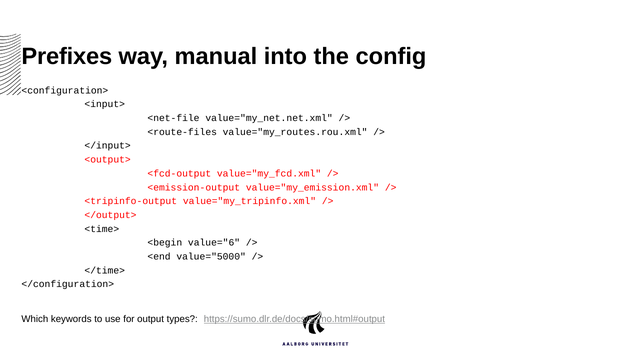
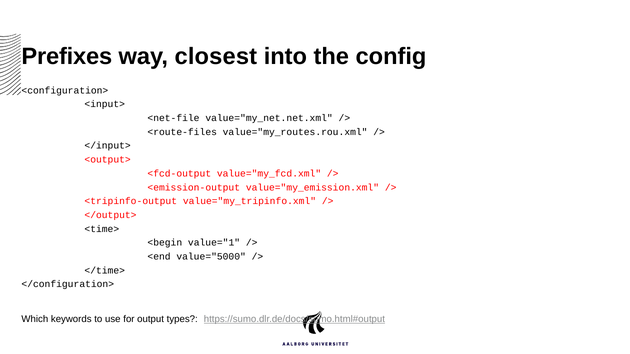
manual: manual -> closest
value="6: value="6 -> value="1
